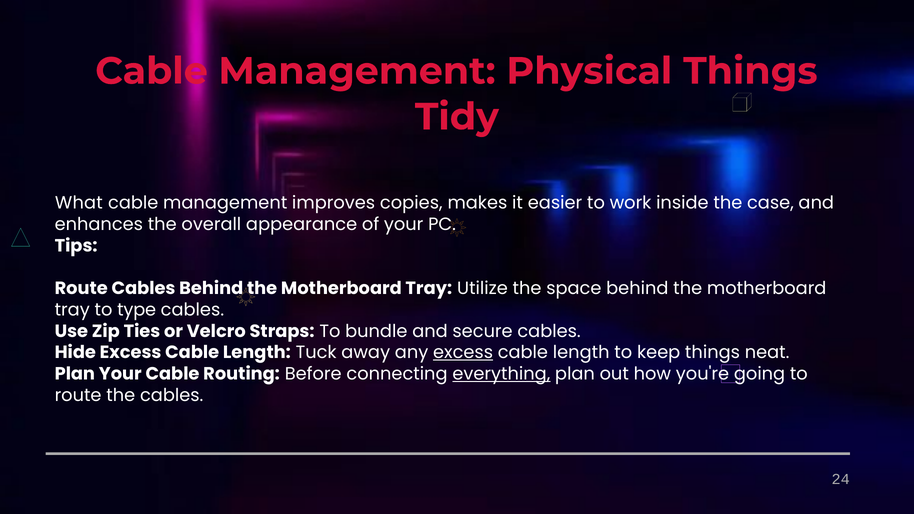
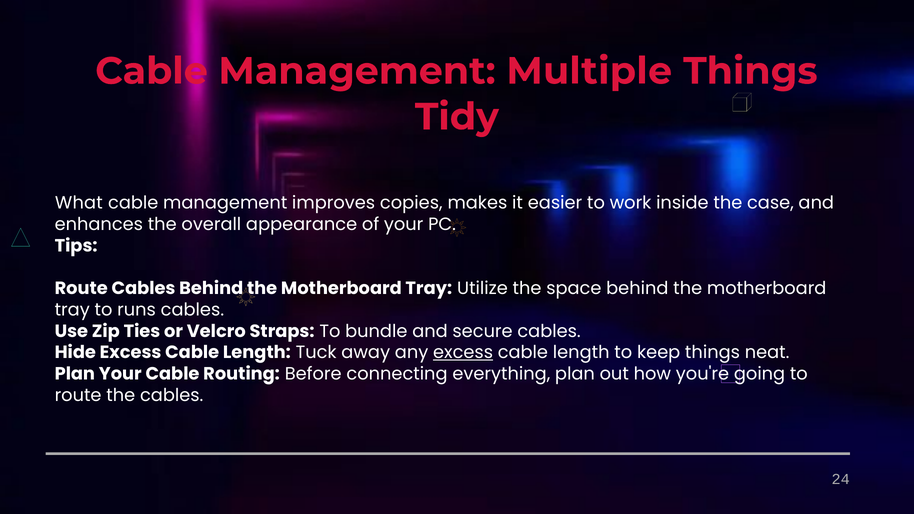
Physical: Physical -> Multiple
type: type -> runs
everything underline: present -> none
